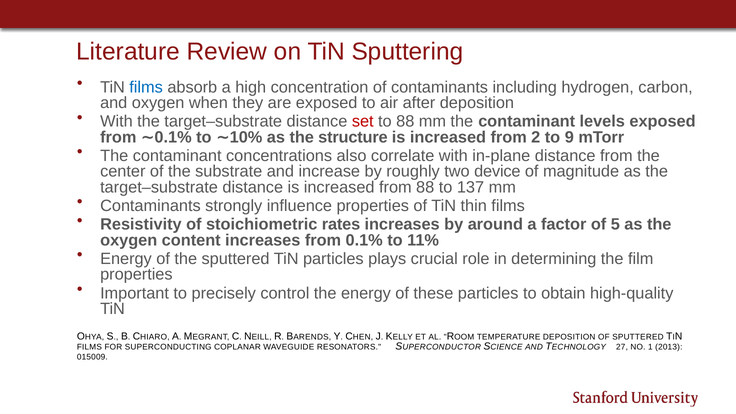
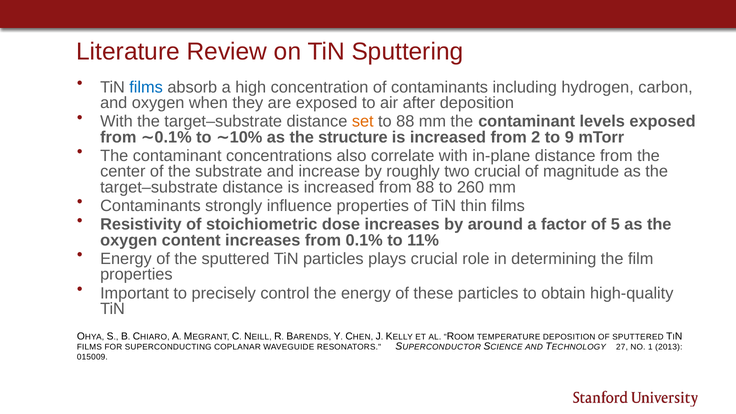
set colour: red -> orange
two device: device -> crucial
137: 137 -> 260
rates: rates -> dose
